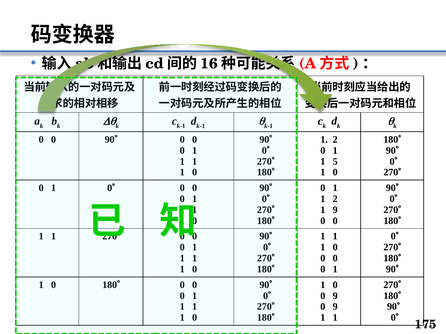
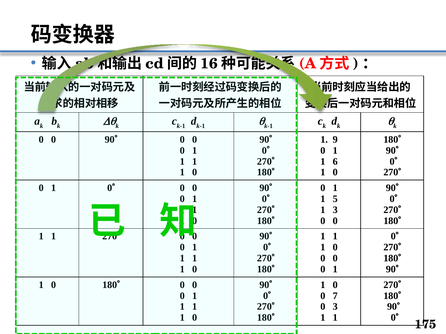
2 at (335, 140): 2 -> 9
5: 5 -> 6
2 at (335, 199): 2 -> 5
1 9: 9 -> 3
9 at (335, 296): 9 -> 7
9 at (335, 307): 9 -> 3
